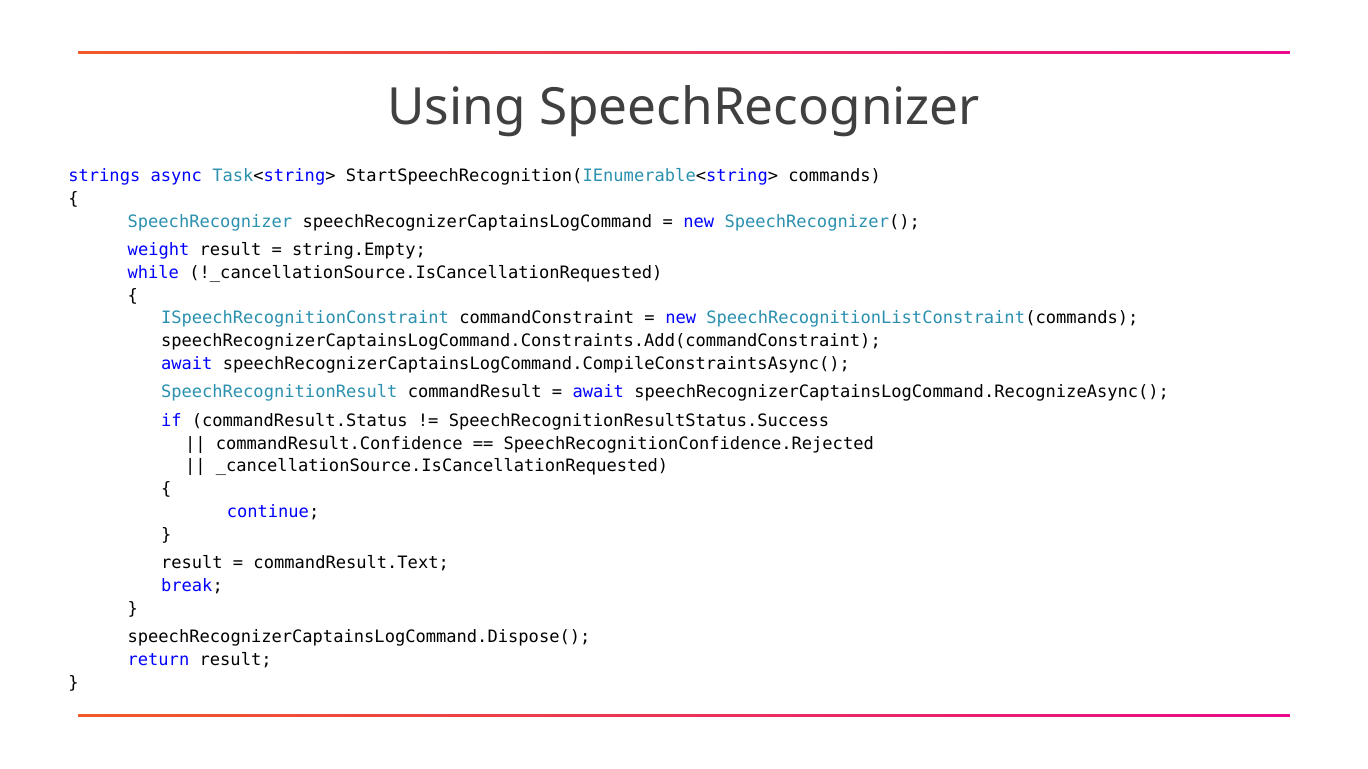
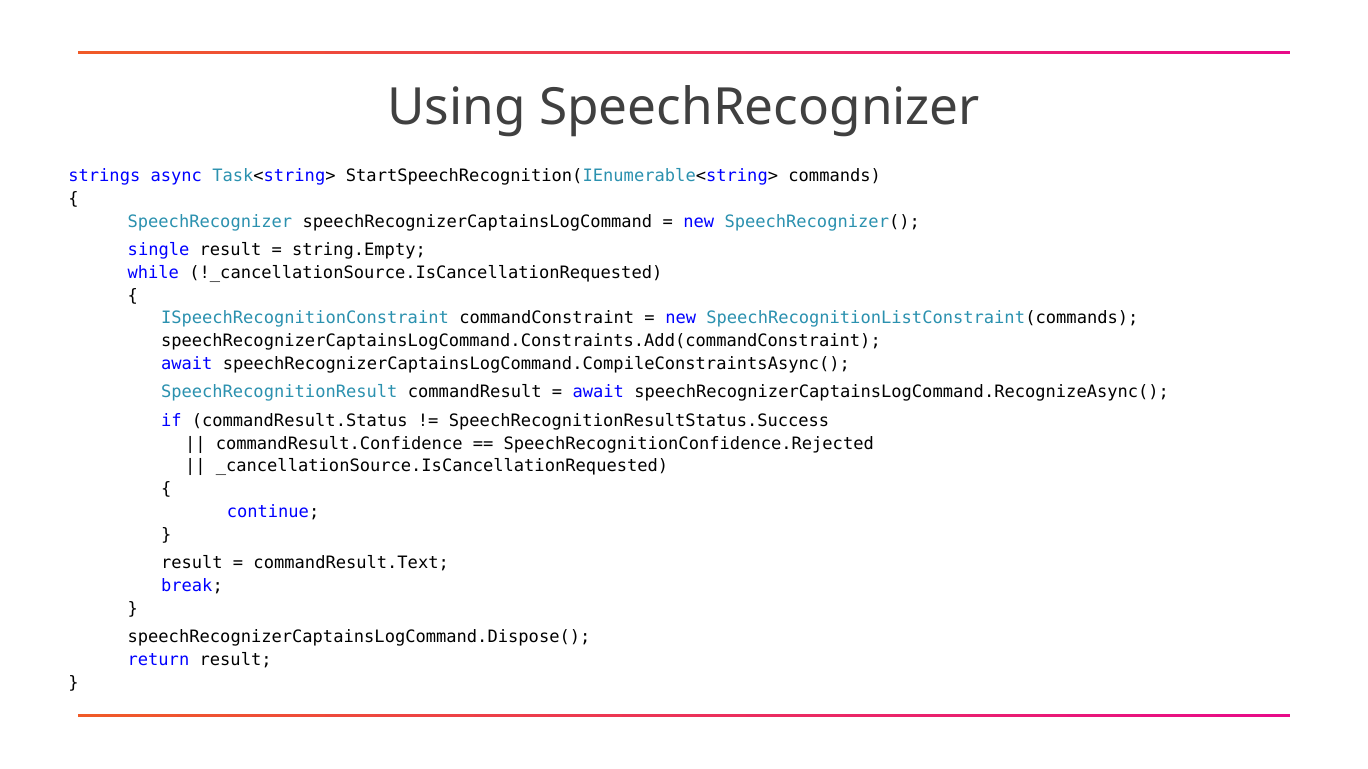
weight: weight -> single
